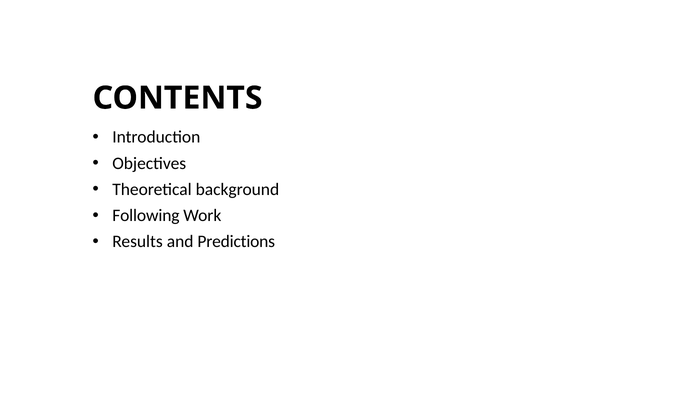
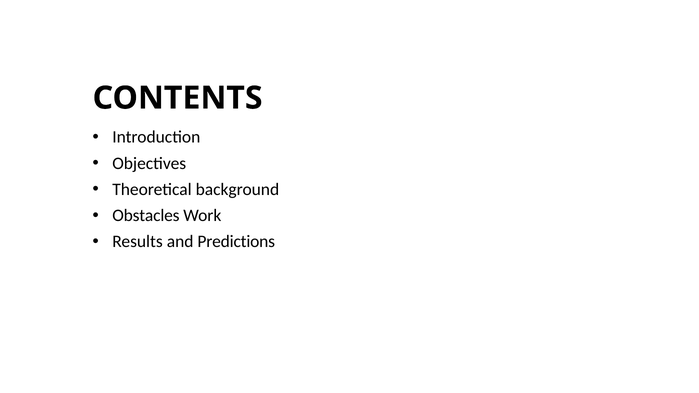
Following: Following -> Obstacles
